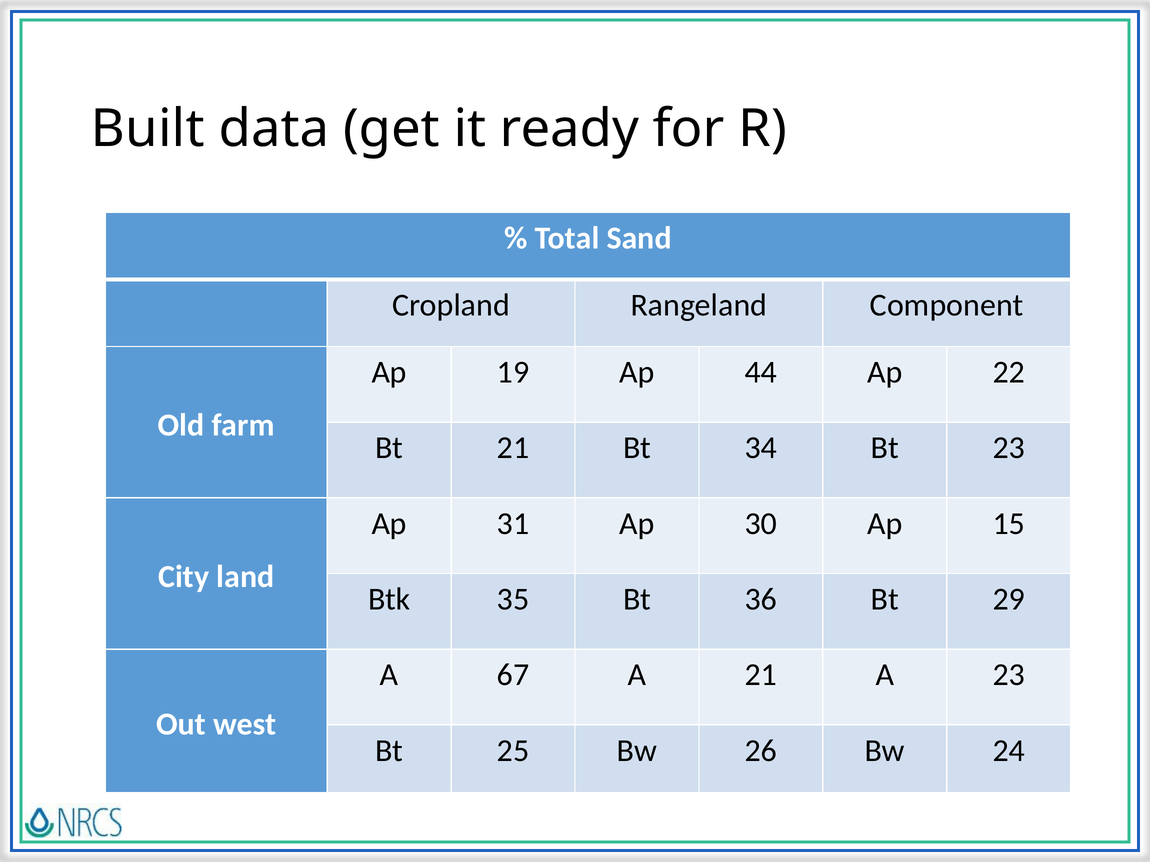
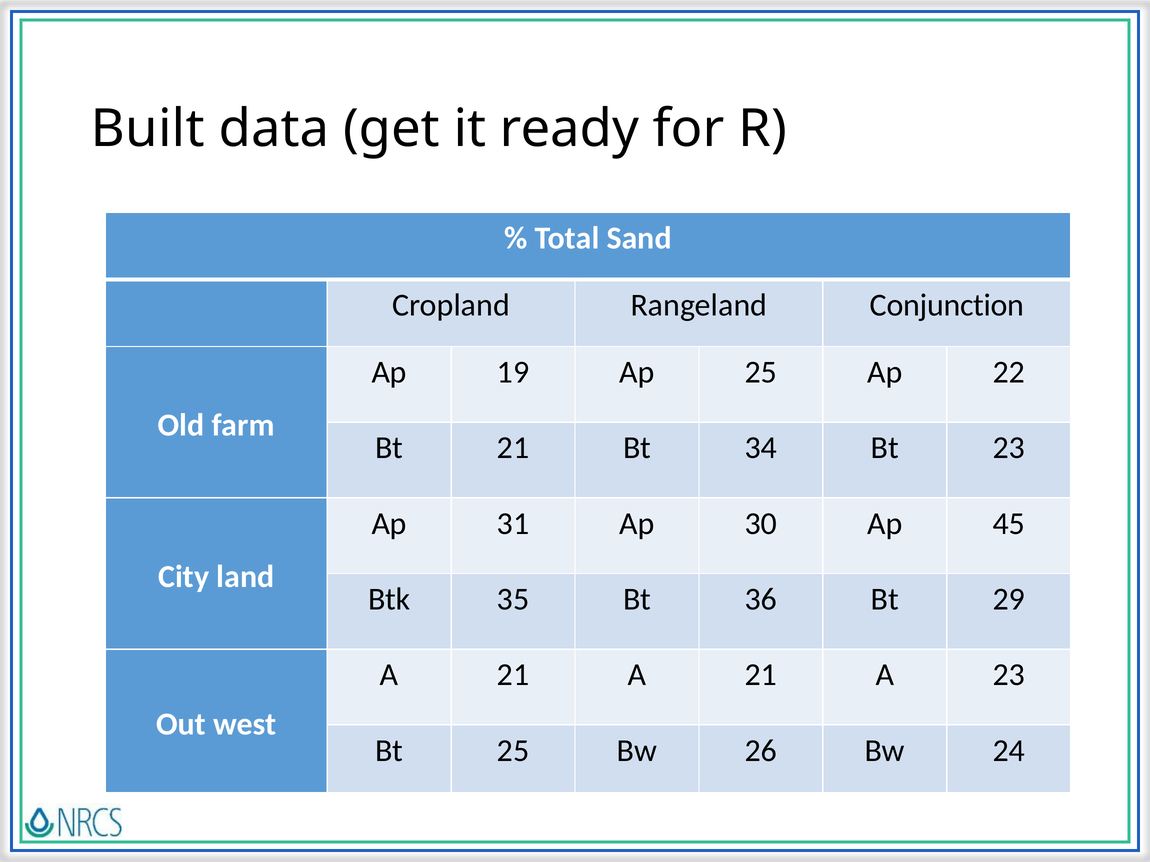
Component: Component -> Conjunction
Ap 44: 44 -> 25
15: 15 -> 45
67 at (513, 675): 67 -> 21
